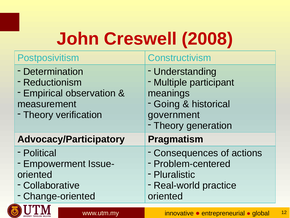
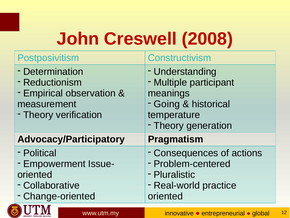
government: government -> temperature
